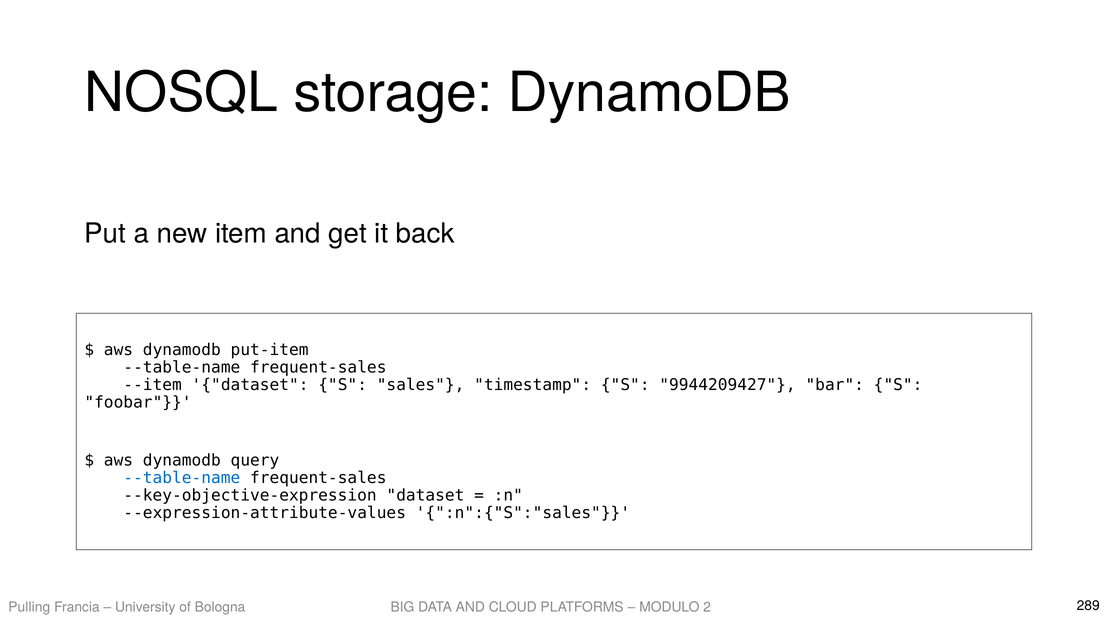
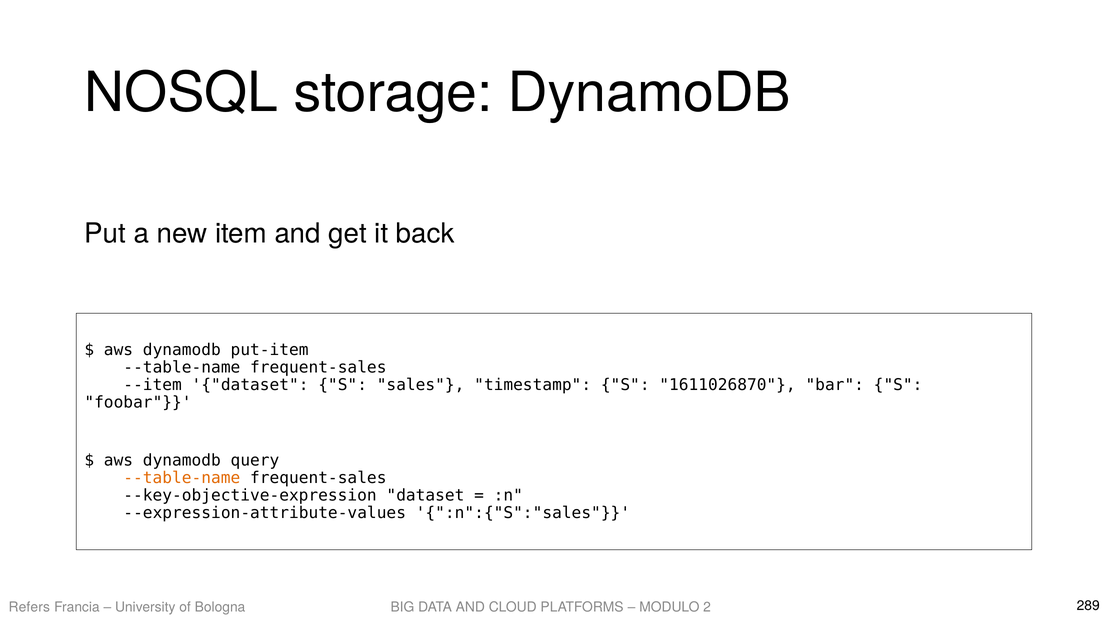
9944209427: 9944209427 -> 1611026870
--table-name at (182, 478) colour: blue -> orange
Pulling: Pulling -> Refers
